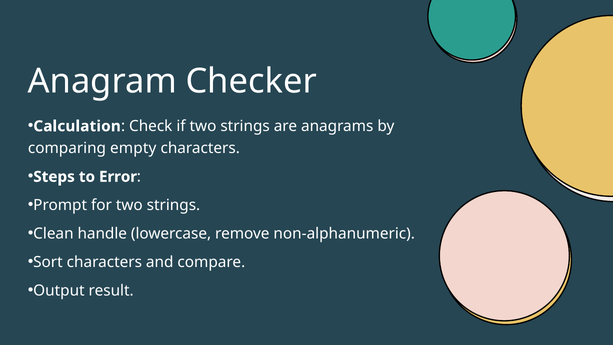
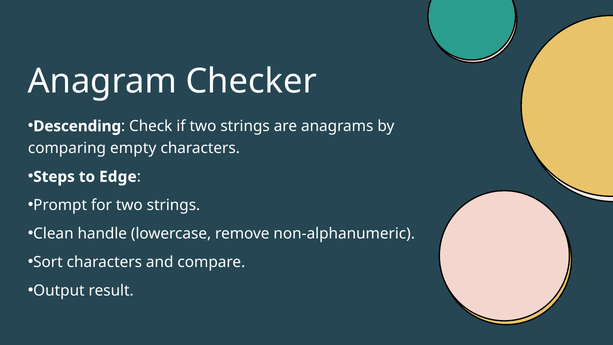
Calculation: Calculation -> Descending
Error: Error -> Edge
